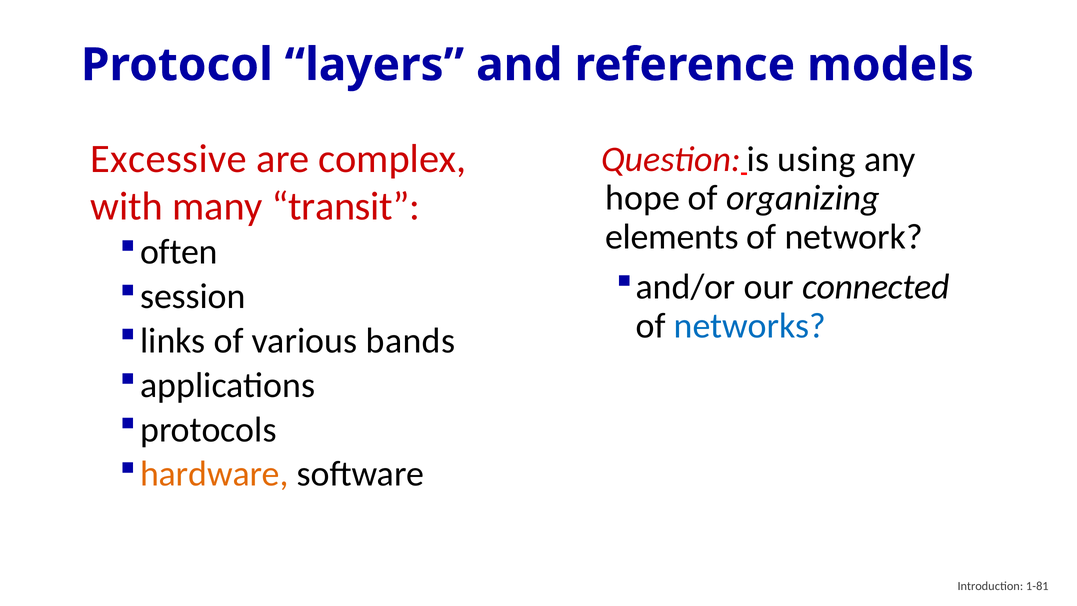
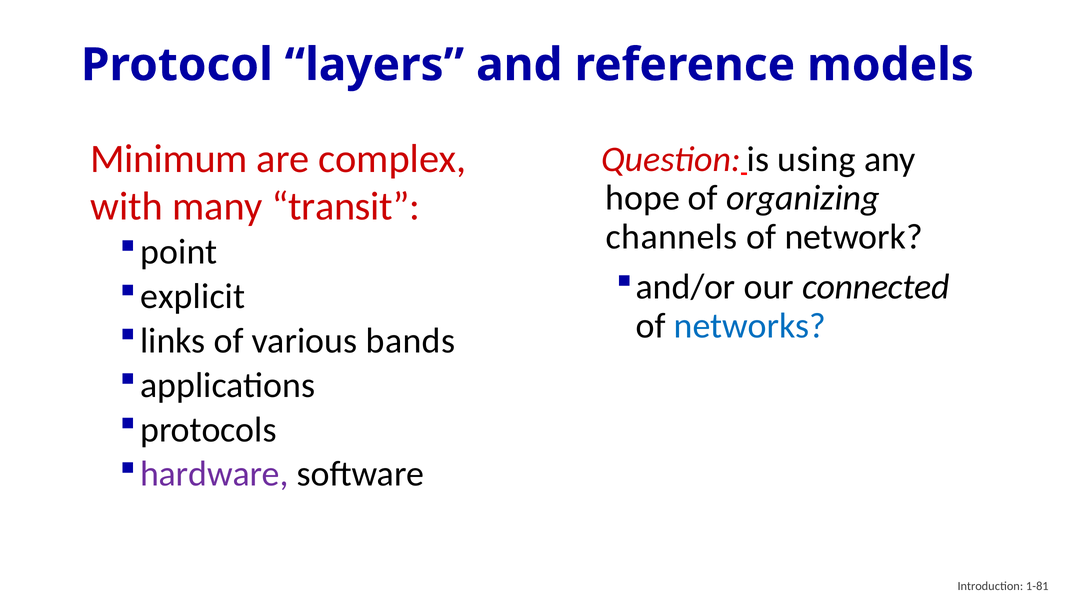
Excessive: Excessive -> Minimum
elements: elements -> channels
often: often -> point
session: session -> explicit
hardware colour: orange -> purple
